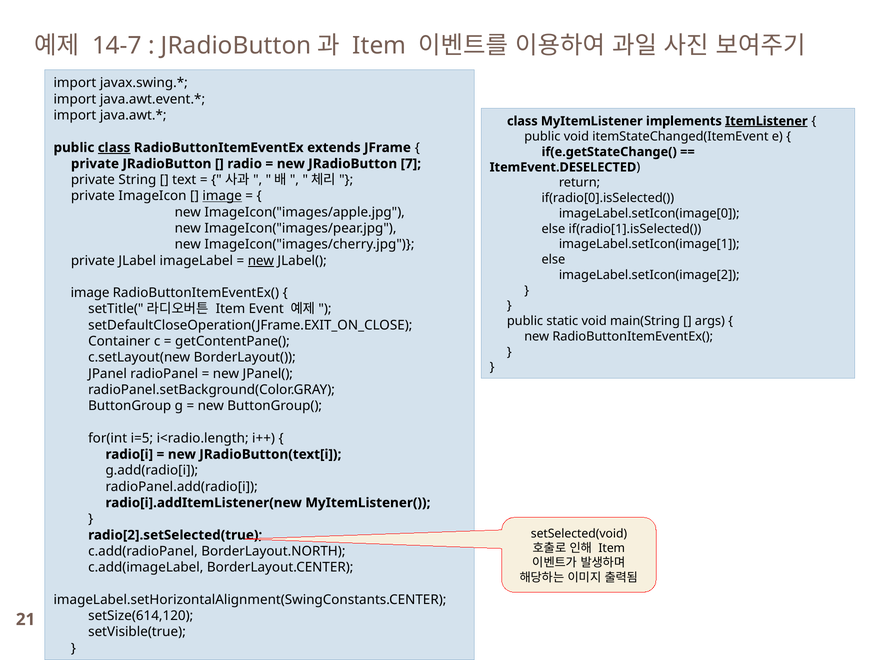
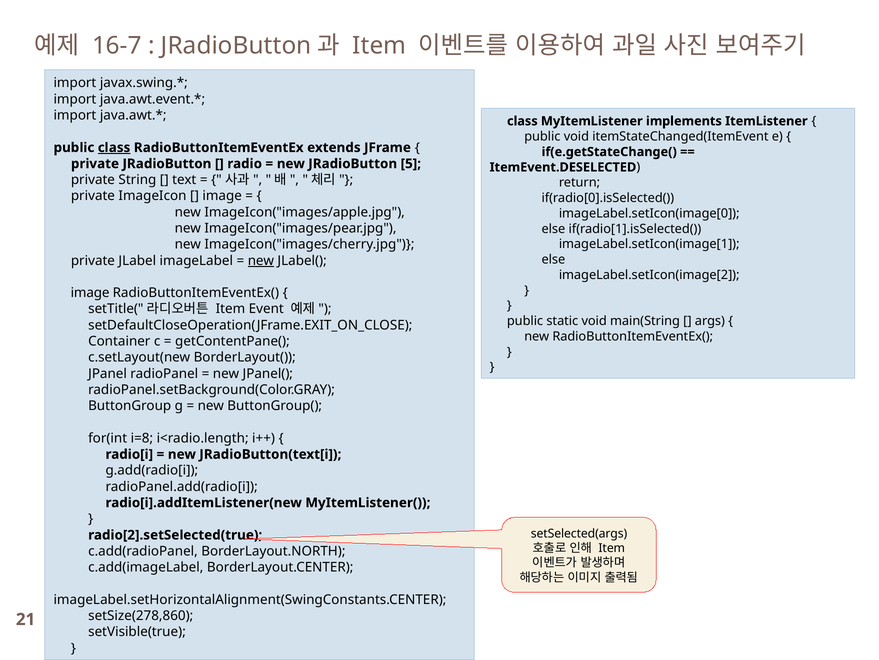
14-7: 14-7 -> 16-7
ItemListener underline: present -> none
7: 7 -> 5
image at (222, 196) underline: present -> none
i=5: i=5 -> i=8
setSelected(void: setSelected(void -> setSelected(args
setSize(614,120: setSize(614,120 -> setSize(278,860
